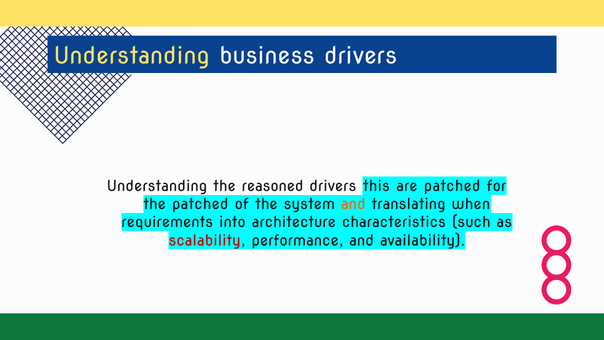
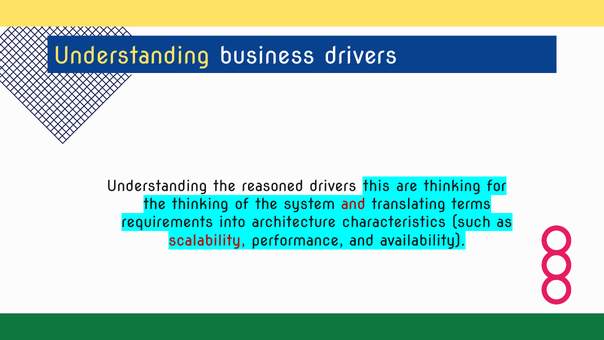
are patched: patched -> thinking
the patched: patched -> thinking
and at (353, 204) colour: orange -> red
when: when -> terms
